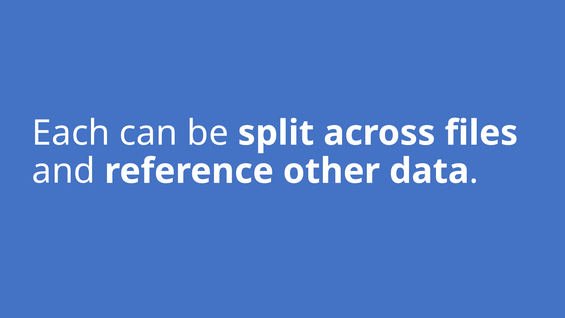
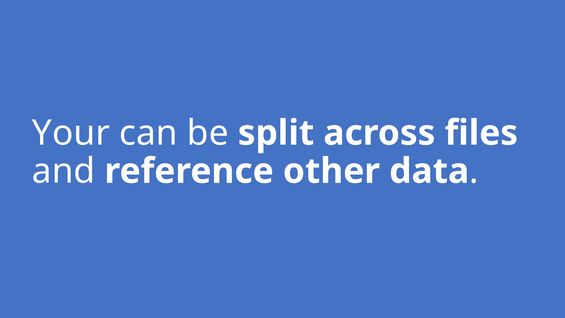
Each: Each -> Your
